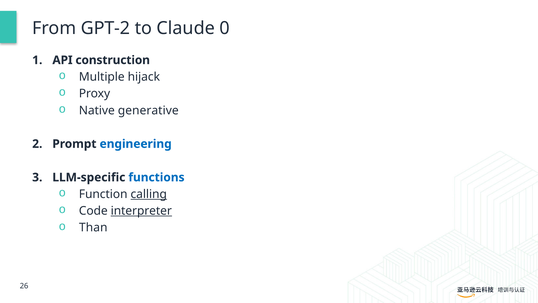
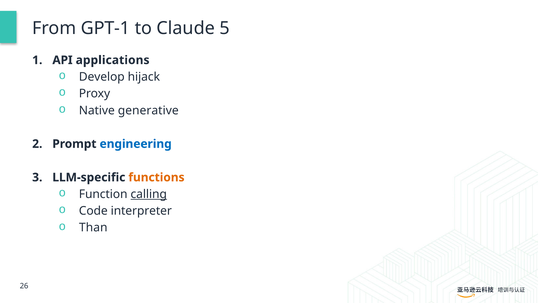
GPT-2: GPT-2 -> GPT-1
0: 0 -> 5
construction: construction -> applications
Multiple: Multiple -> Develop
functions colour: blue -> orange
interpreter underline: present -> none
